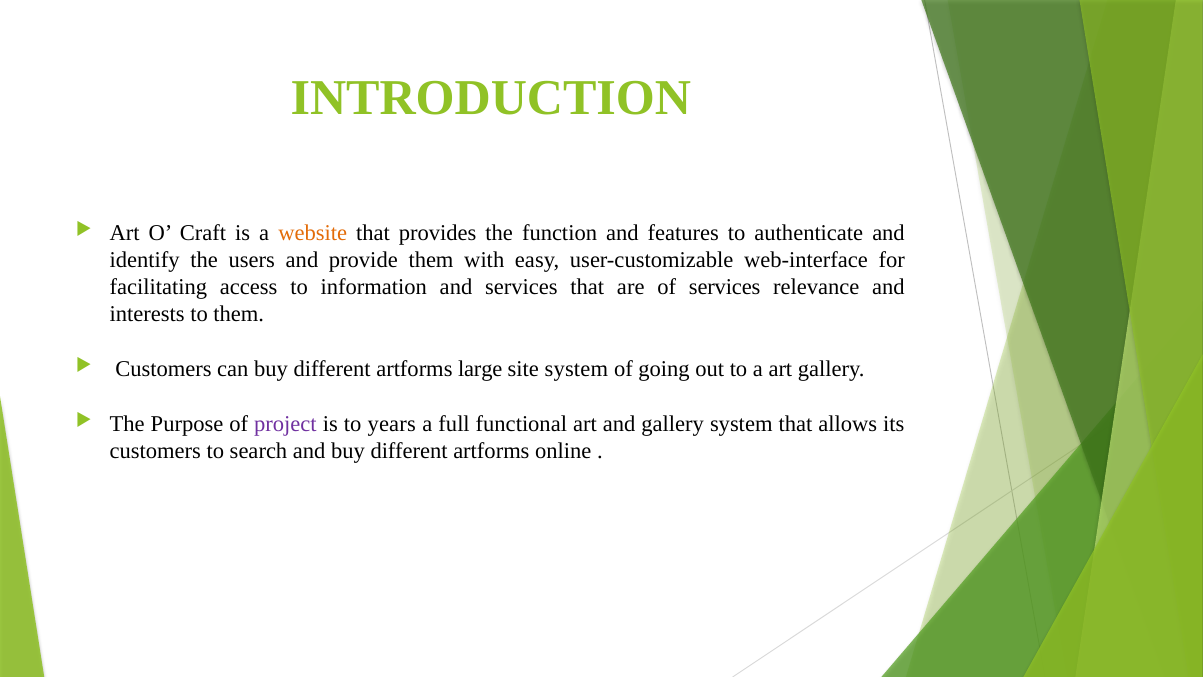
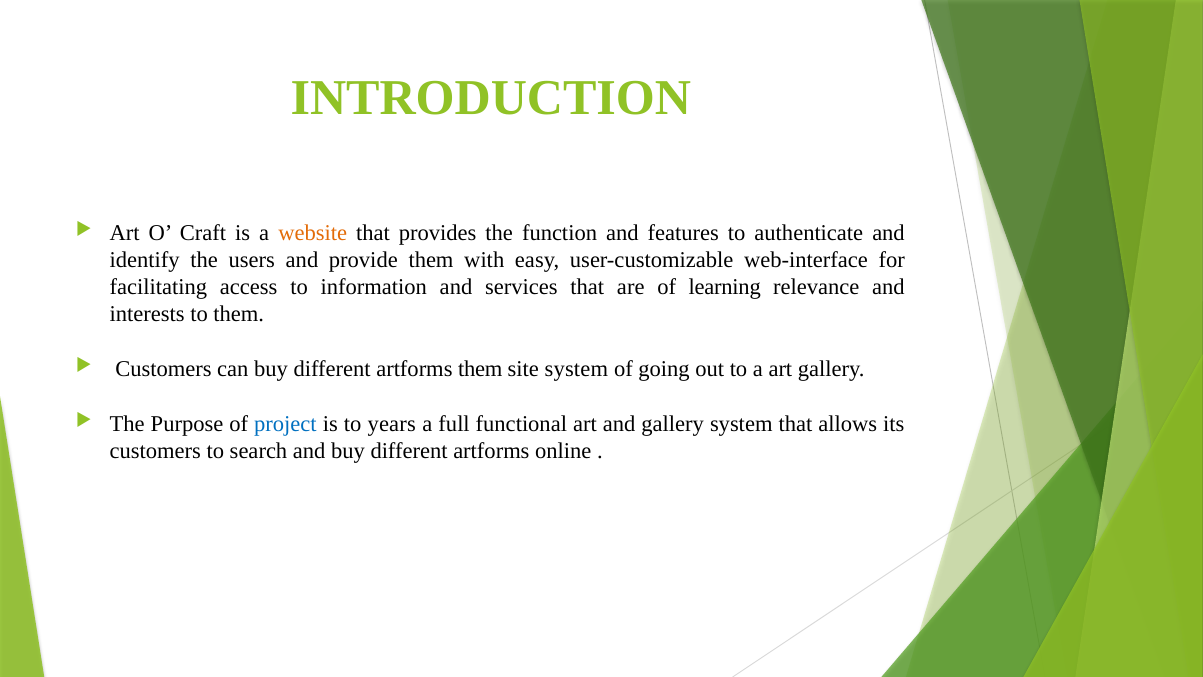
of services: services -> learning
artforms large: large -> them
project colour: purple -> blue
